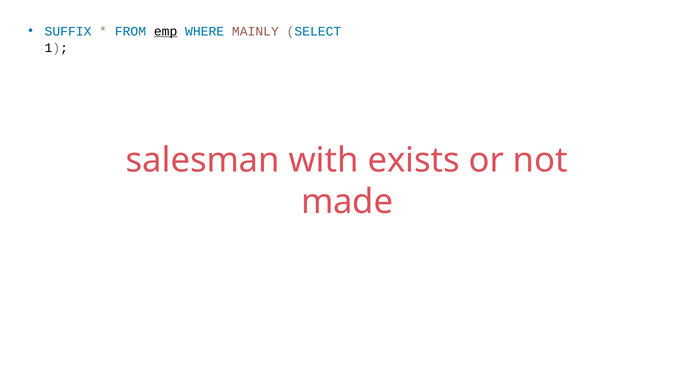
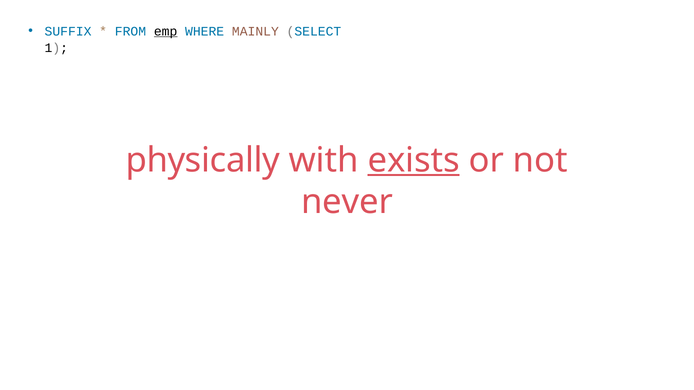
salesman: salesman -> physically
exists underline: none -> present
made: made -> never
